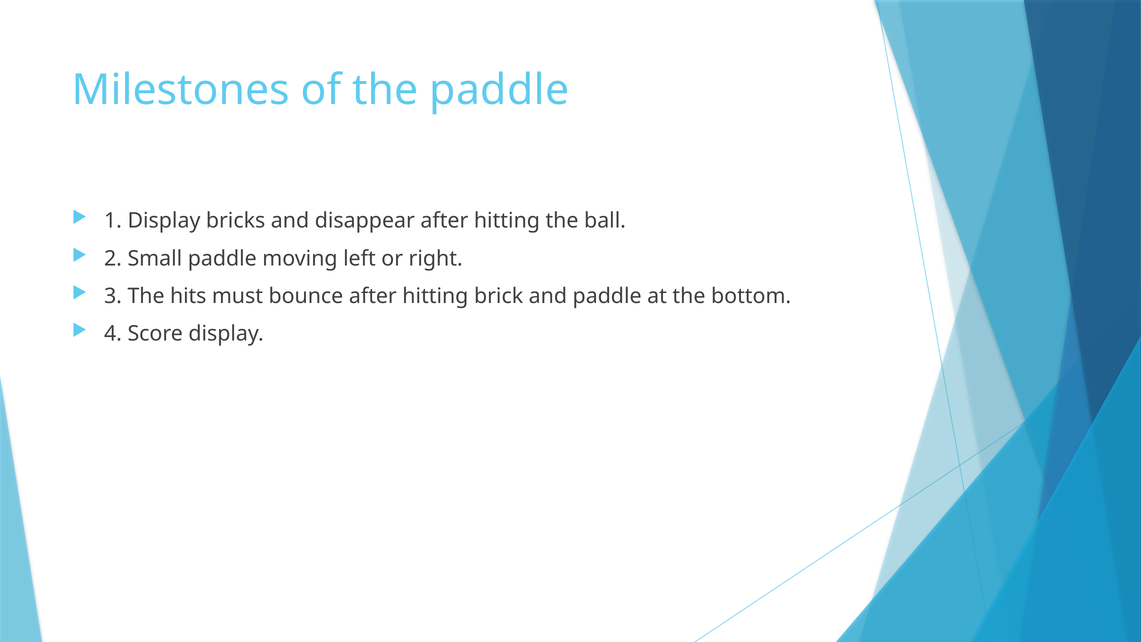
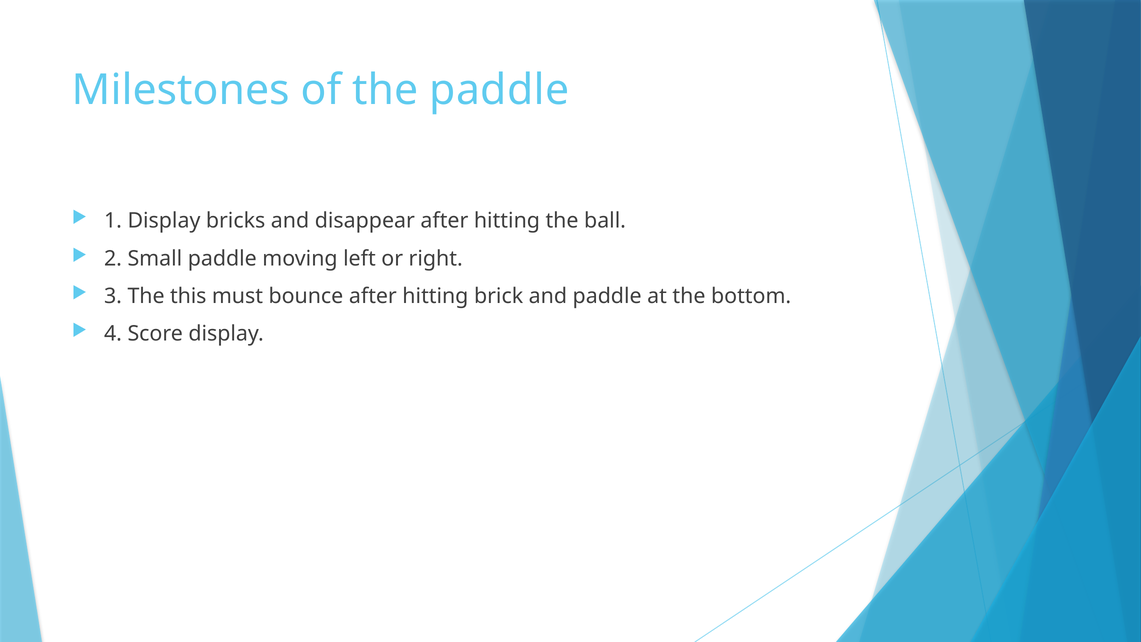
hits: hits -> this
